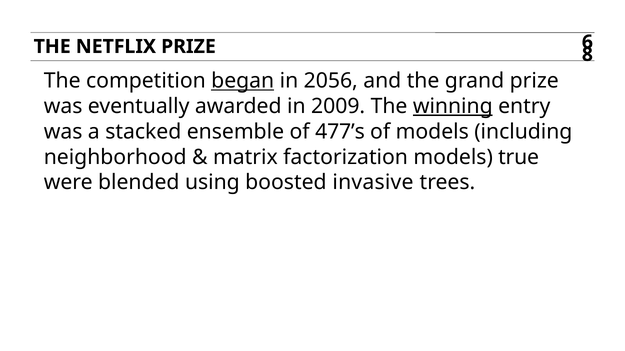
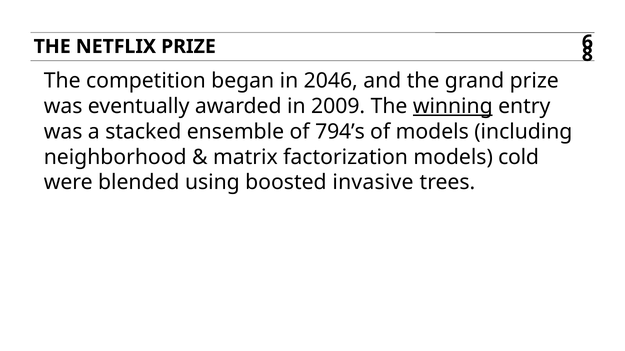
began underline: present -> none
2056: 2056 -> 2046
477’s: 477’s -> 794’s
true: true -> cold
